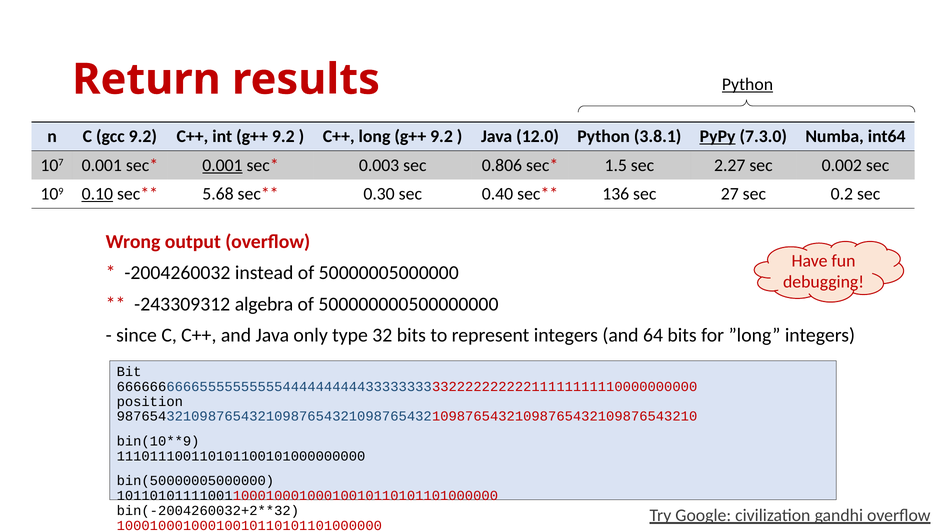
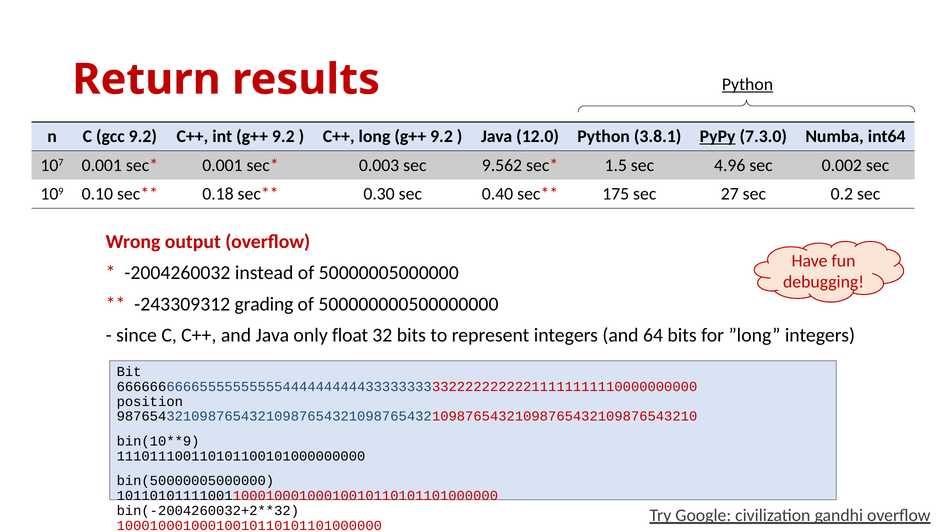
0.001 at (222, 165) underline: present -> none
0.806: 0.806 -> 9.562
2.27: 2.27 -> 4.96
0.10 underline: present -> none
5.68: 5.68 -> 0.18
136: 136 -> 175
algebra: algebra -> grading
type: type -> float
